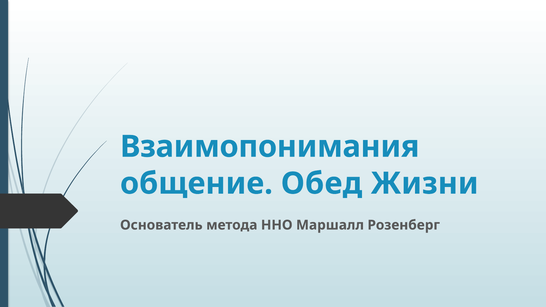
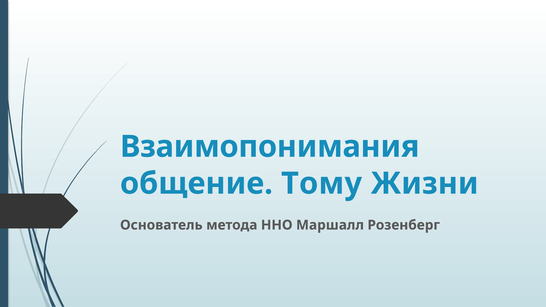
Обед: Обед -> Тому
